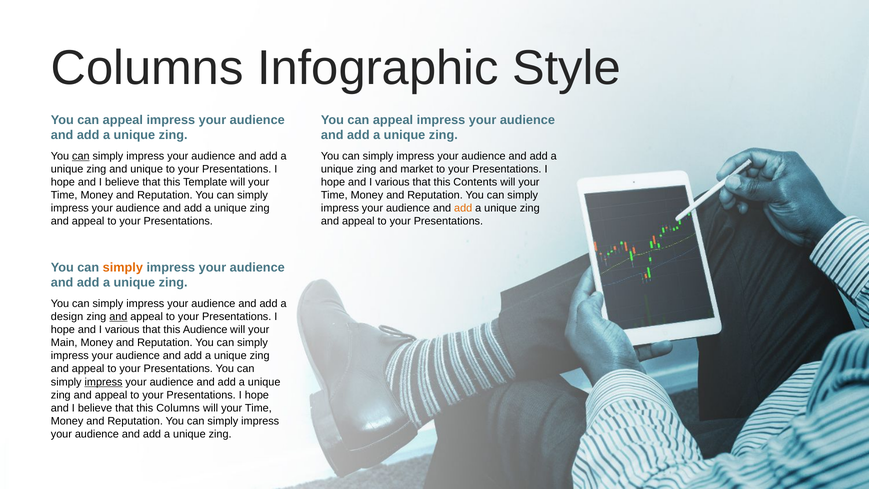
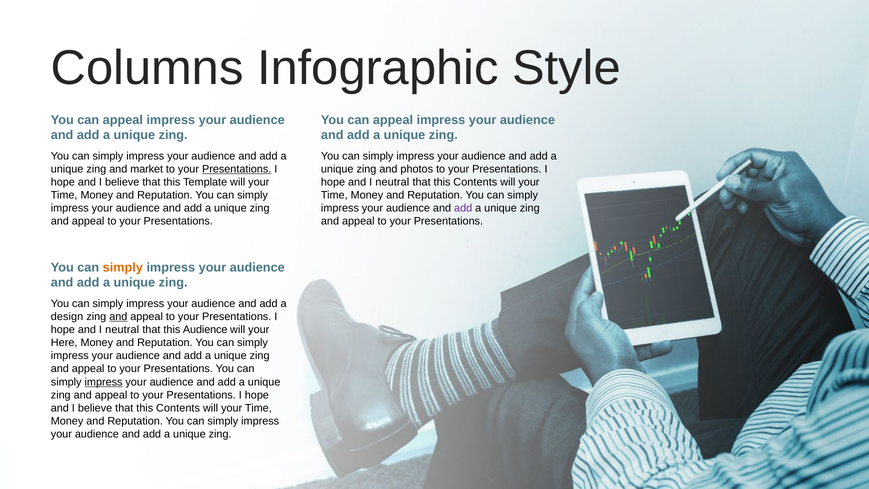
can at (81, 156) underline: present -> none
and unique: unique -> market
Presentations at (237, 169) underline: none -> present
market: market -> photos
various at (392, 182): various -> neutral
add at (463, 208) colour: orange -> purple
various at (122, 330): various -> neutral
Main: Main -> Here
believe that this Columns: Columns -> Contents
